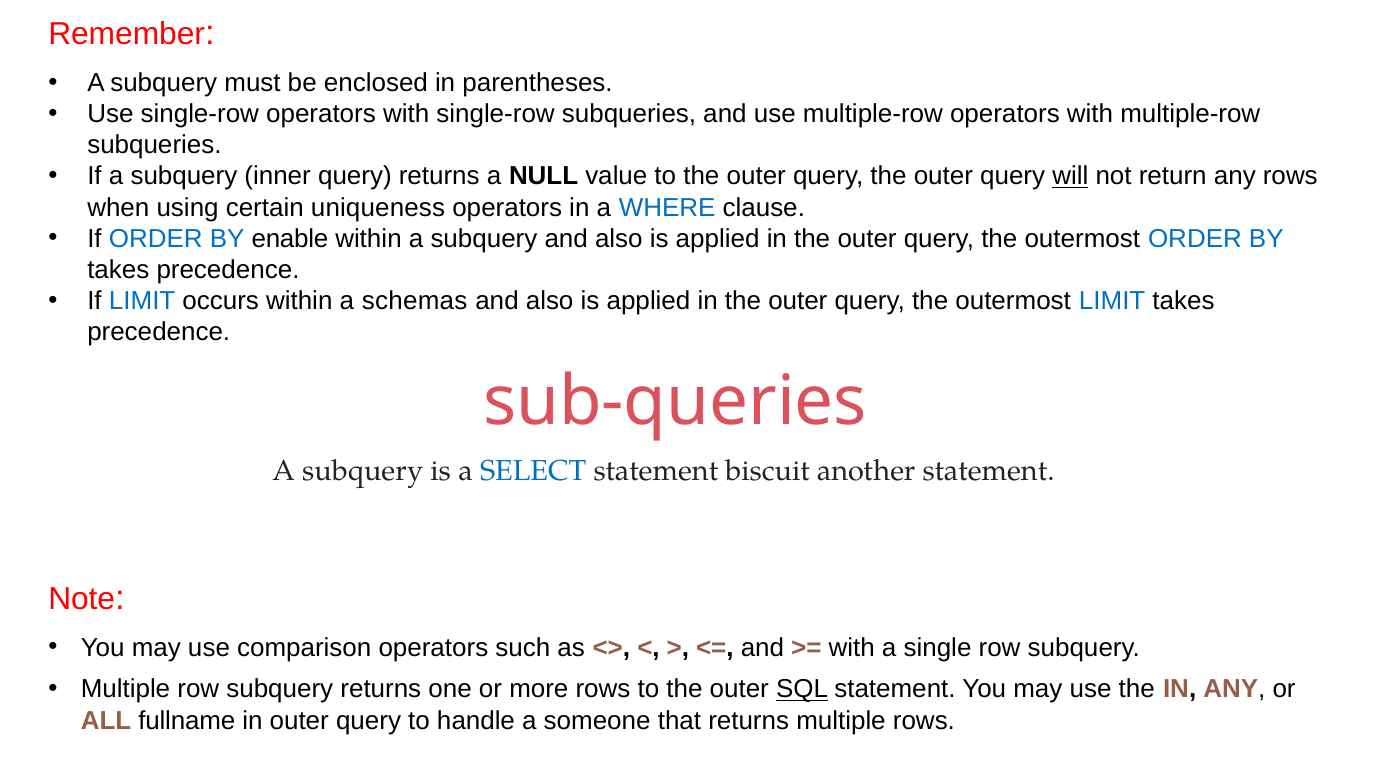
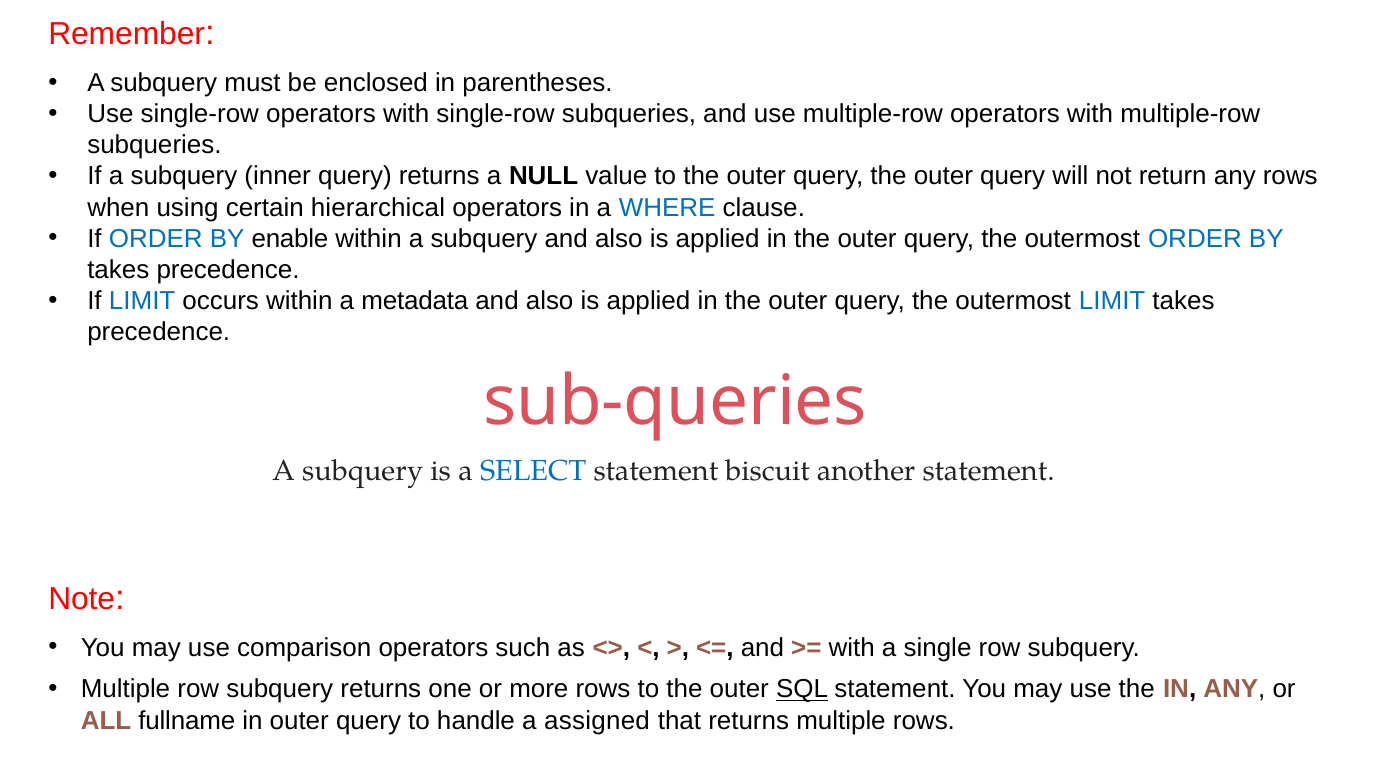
will underline: present -> none
uniqueness: uniqueness -> hierarchical
schemas: schemas -> metadata
someone: someone -> assigned
